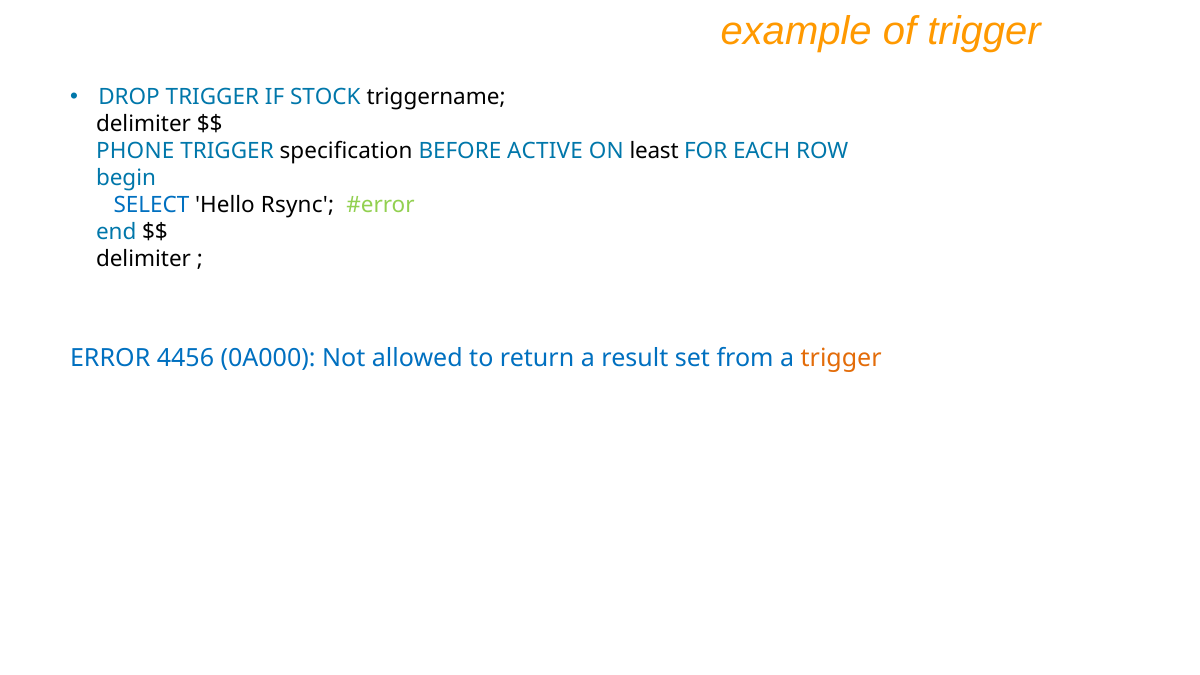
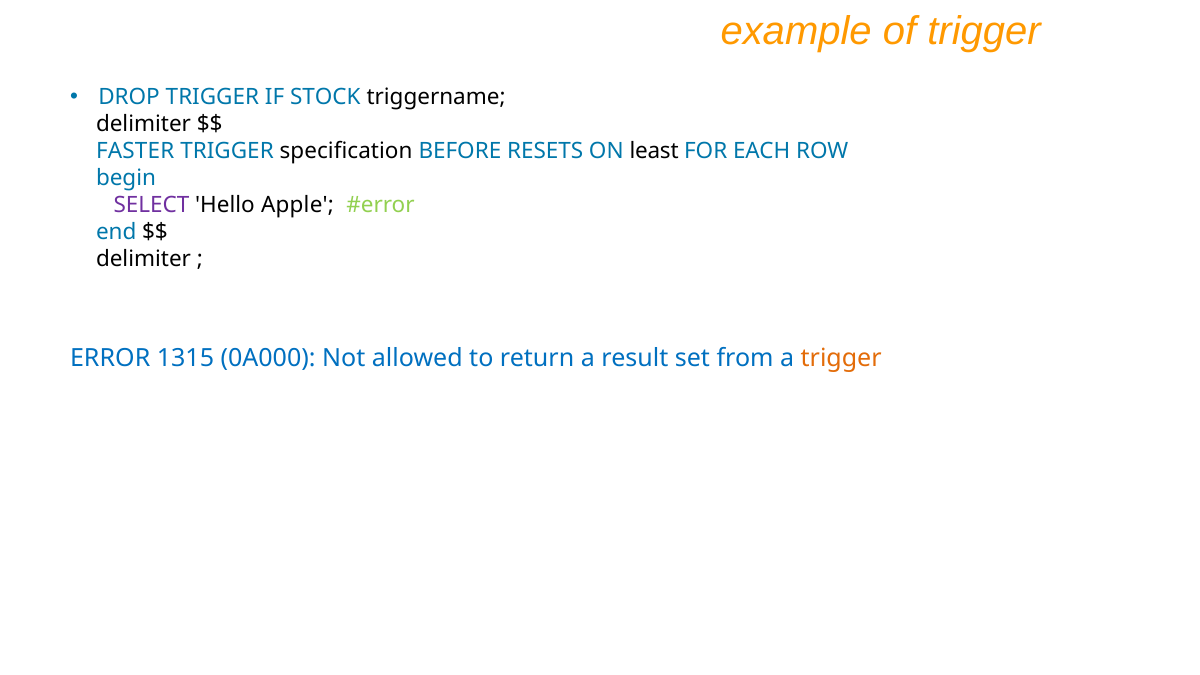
PHONE: PHONE -> FASTER
ACTIVE: ACTIVE -> RESETS
SELECT colour: blue -> purple
Rsync: Rsync -> Apple
4456: 4456 -> 1315
